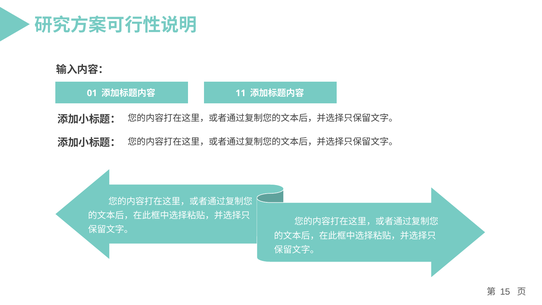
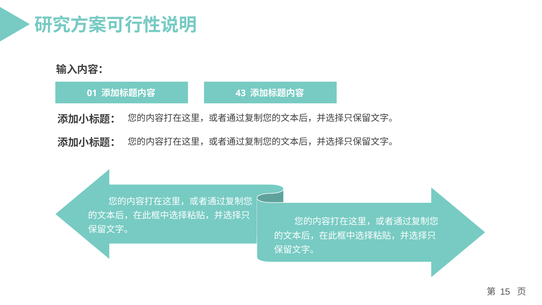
11: 11 -> 43
